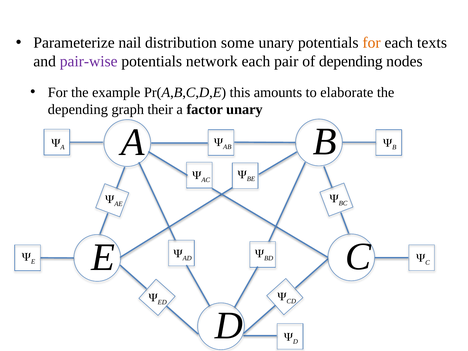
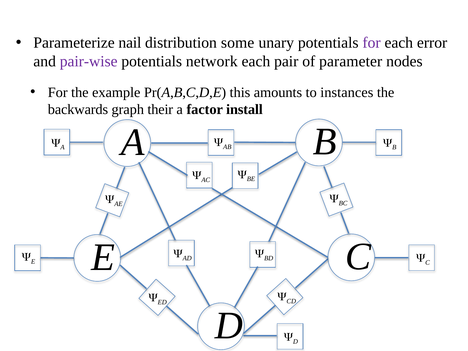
for at (372, 43) colour: orange -> purple
texts: texts -> error
of depending: depending -> parameter
elaborate: elaborate -> instances
depending at (78, 109): depending -> backwards
factor unary: unary -> install
